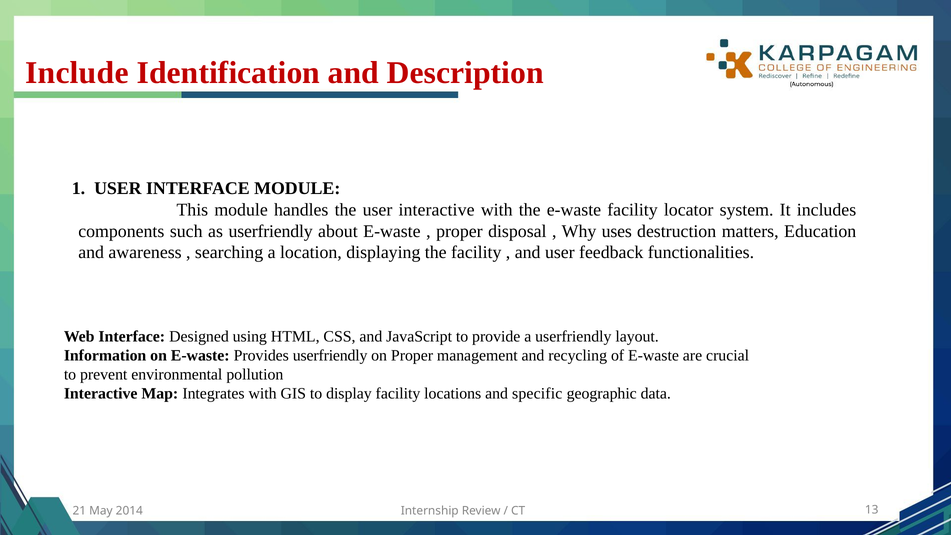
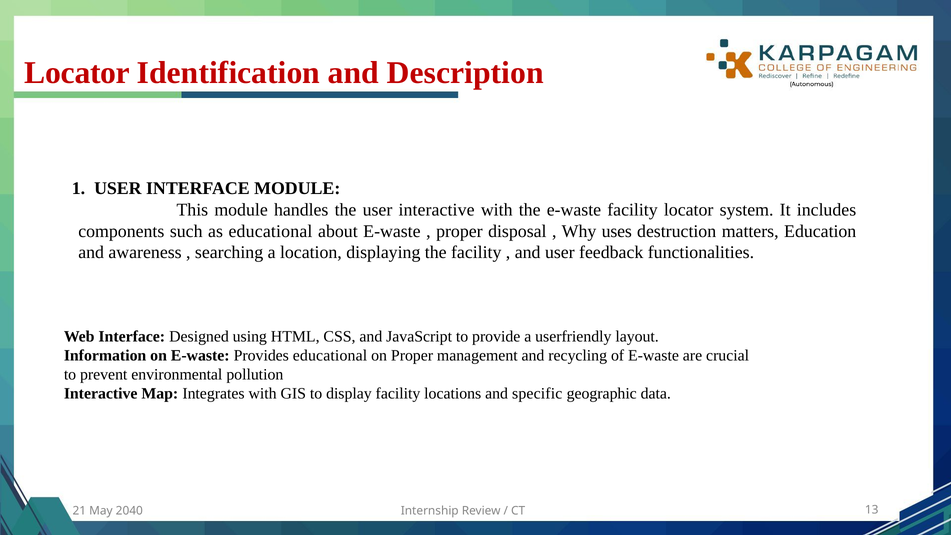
Include at (77, 73): Include -> Locator
as userfriendly: userfriendly -> educational
Provides userfriendly: userfriendly -> educational
2014: 2014 -> 2040
